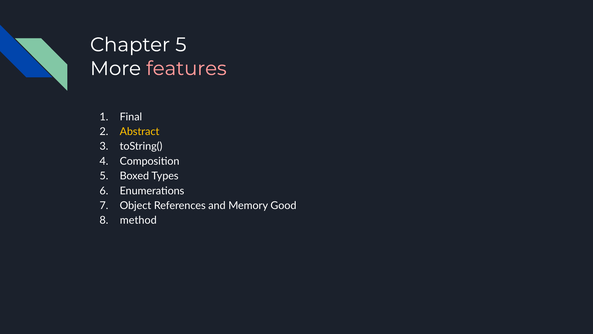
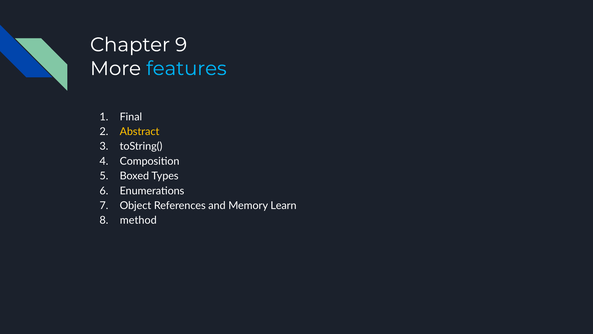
Chapter 5: 5 -> 9
features colour: pink -> light blue
Good: Good -> Learn
